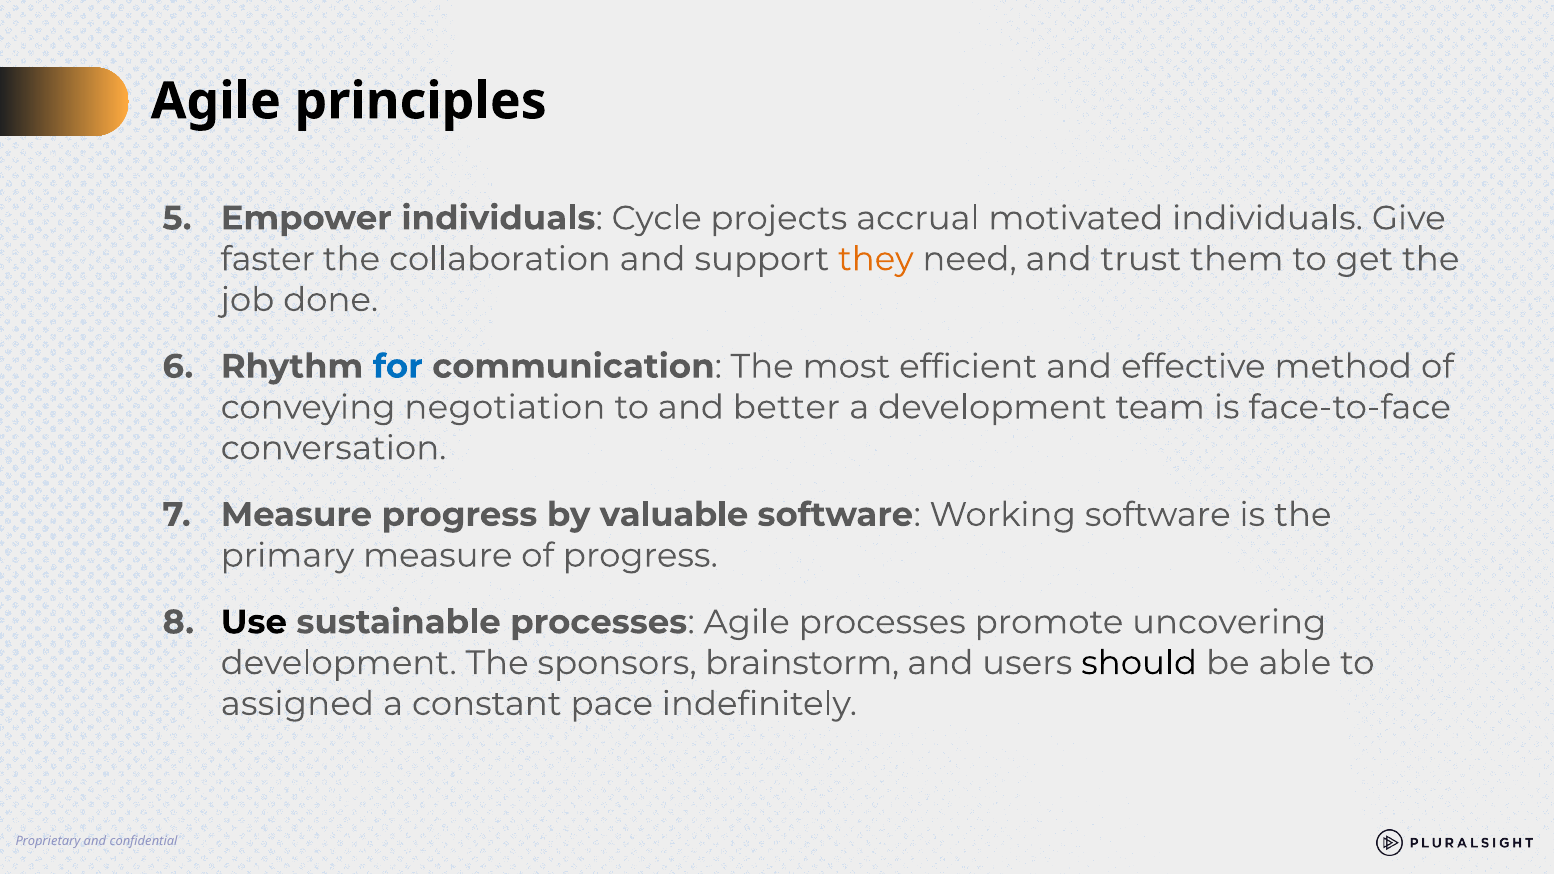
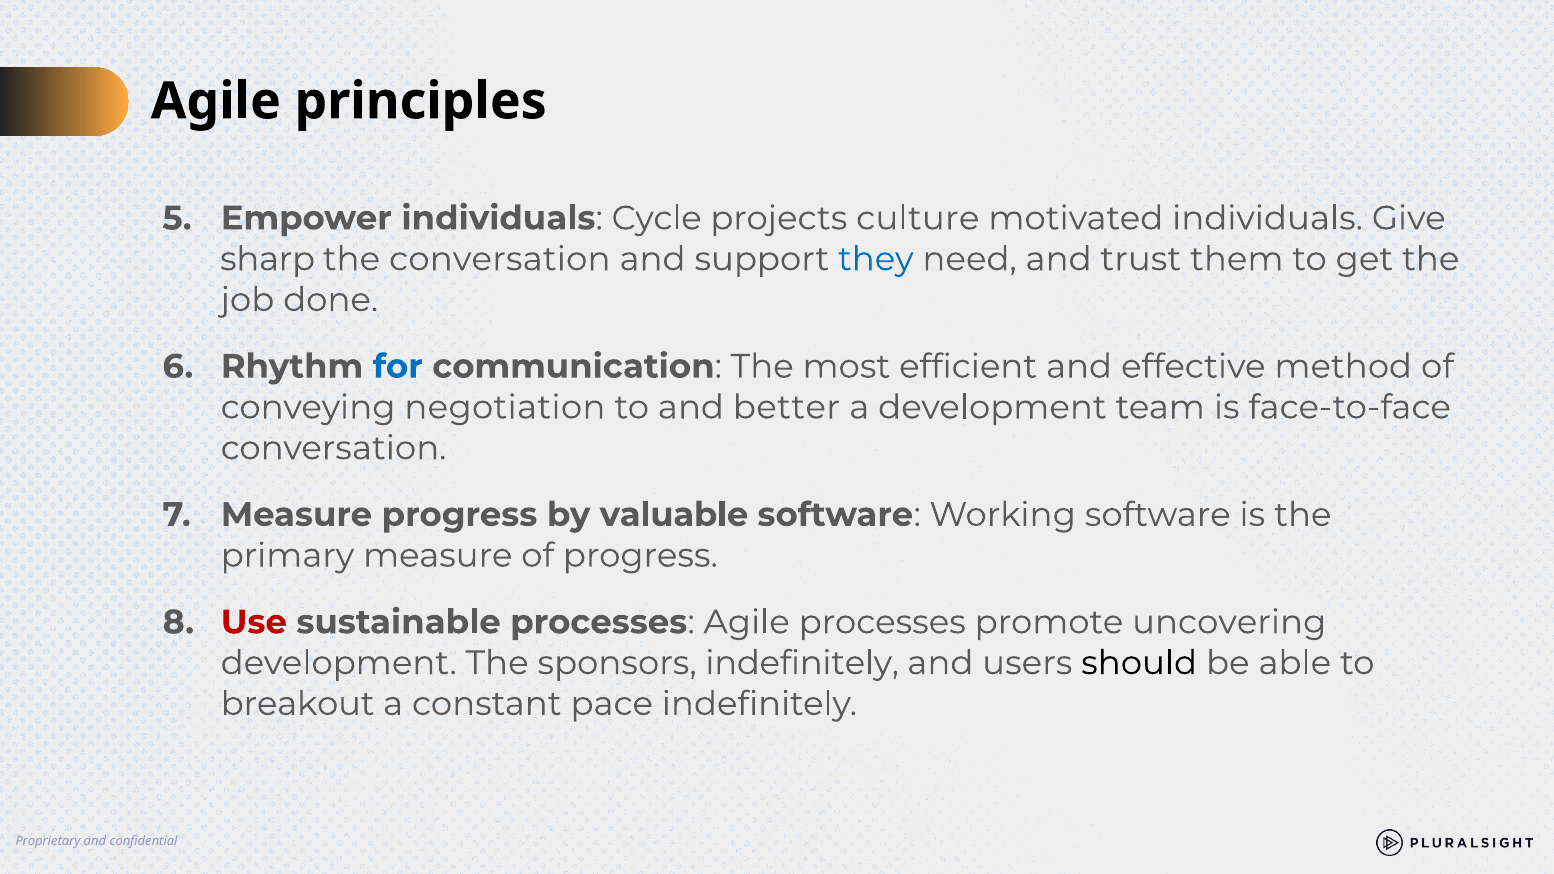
accrual: accrual -> culture
faster: faster -> sharp
the collaboration: collaboration -> conversation
they colour: orange -> blue
Use colour: black -> red
sponsors brainstorm: brainstorm -> indefinitely
assigned: assigned -> breakout
